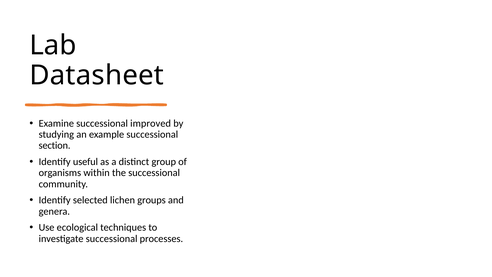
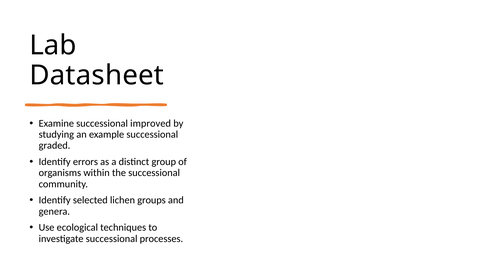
section: section -> graded
useful: useful -> errors
